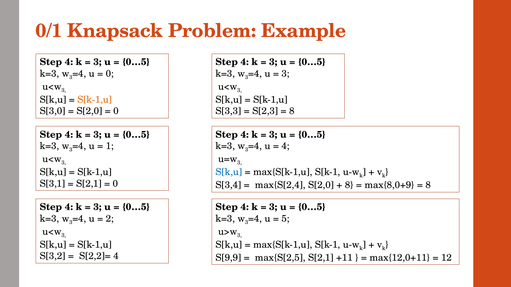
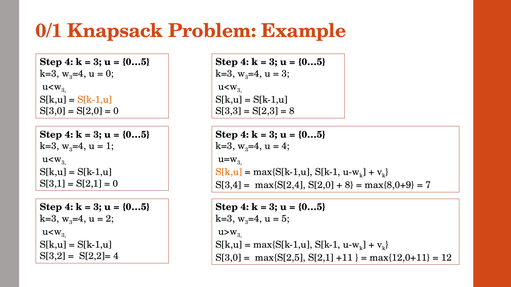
S[k,u at (229, 172) colour: blue -> orange
8 at (428, 185): 8 -> 7
S[9,9 at (228, 258): S[9,9 -> S[3,0
